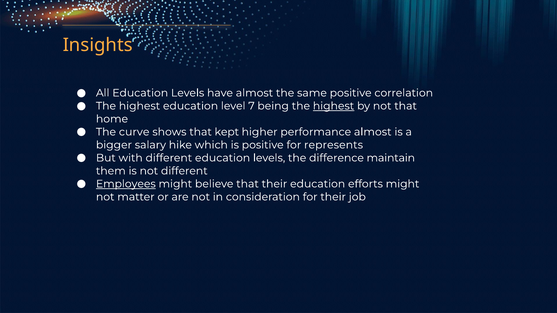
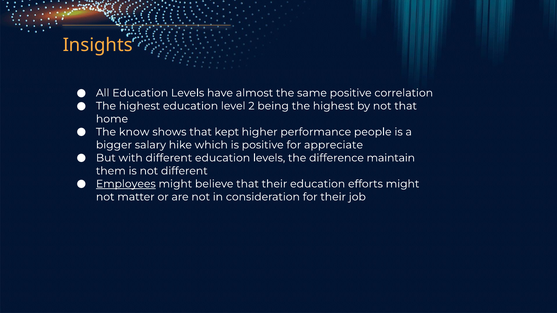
7: 7 -> 2
highest at (334, 106) underline: present -> none
curve: curve -> know
performance almost: almost -> people
represents: represents -> appreciate
